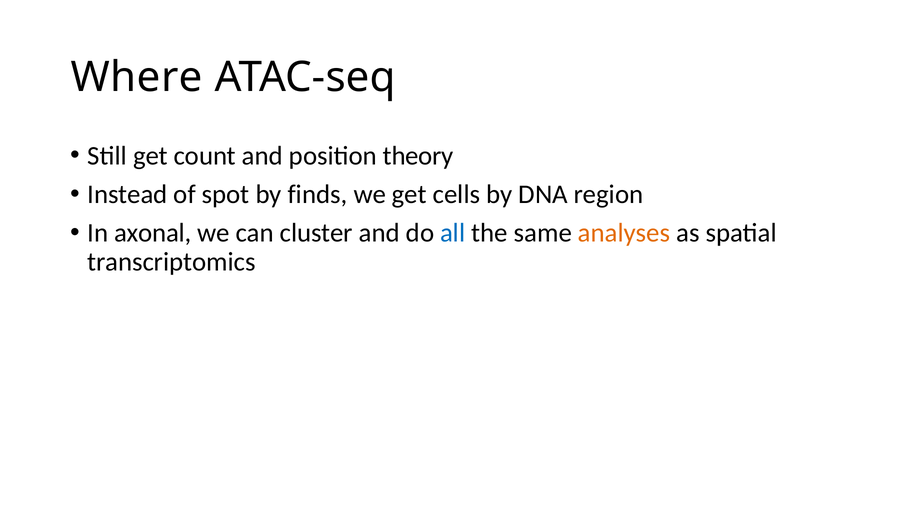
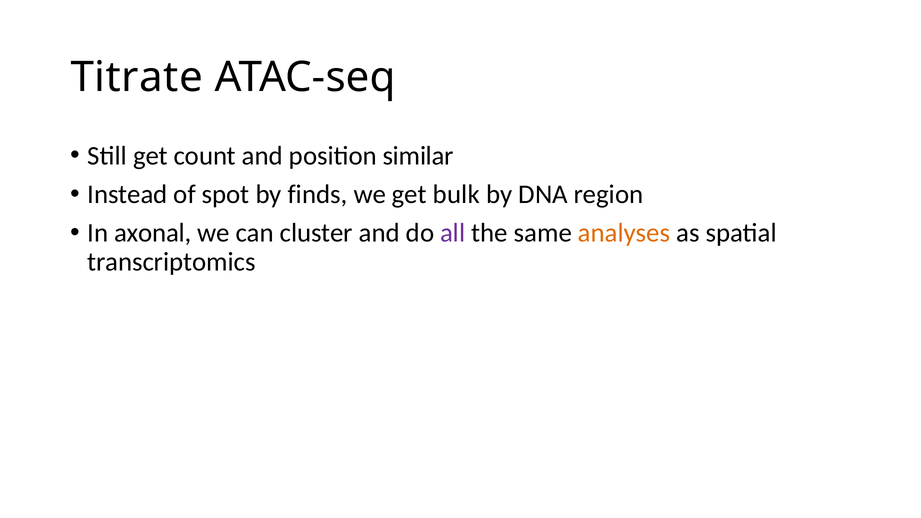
Where: Where -> Titrate
theory: theory -> similar
cells: cells -> bulk
all colour: blue -> purple
